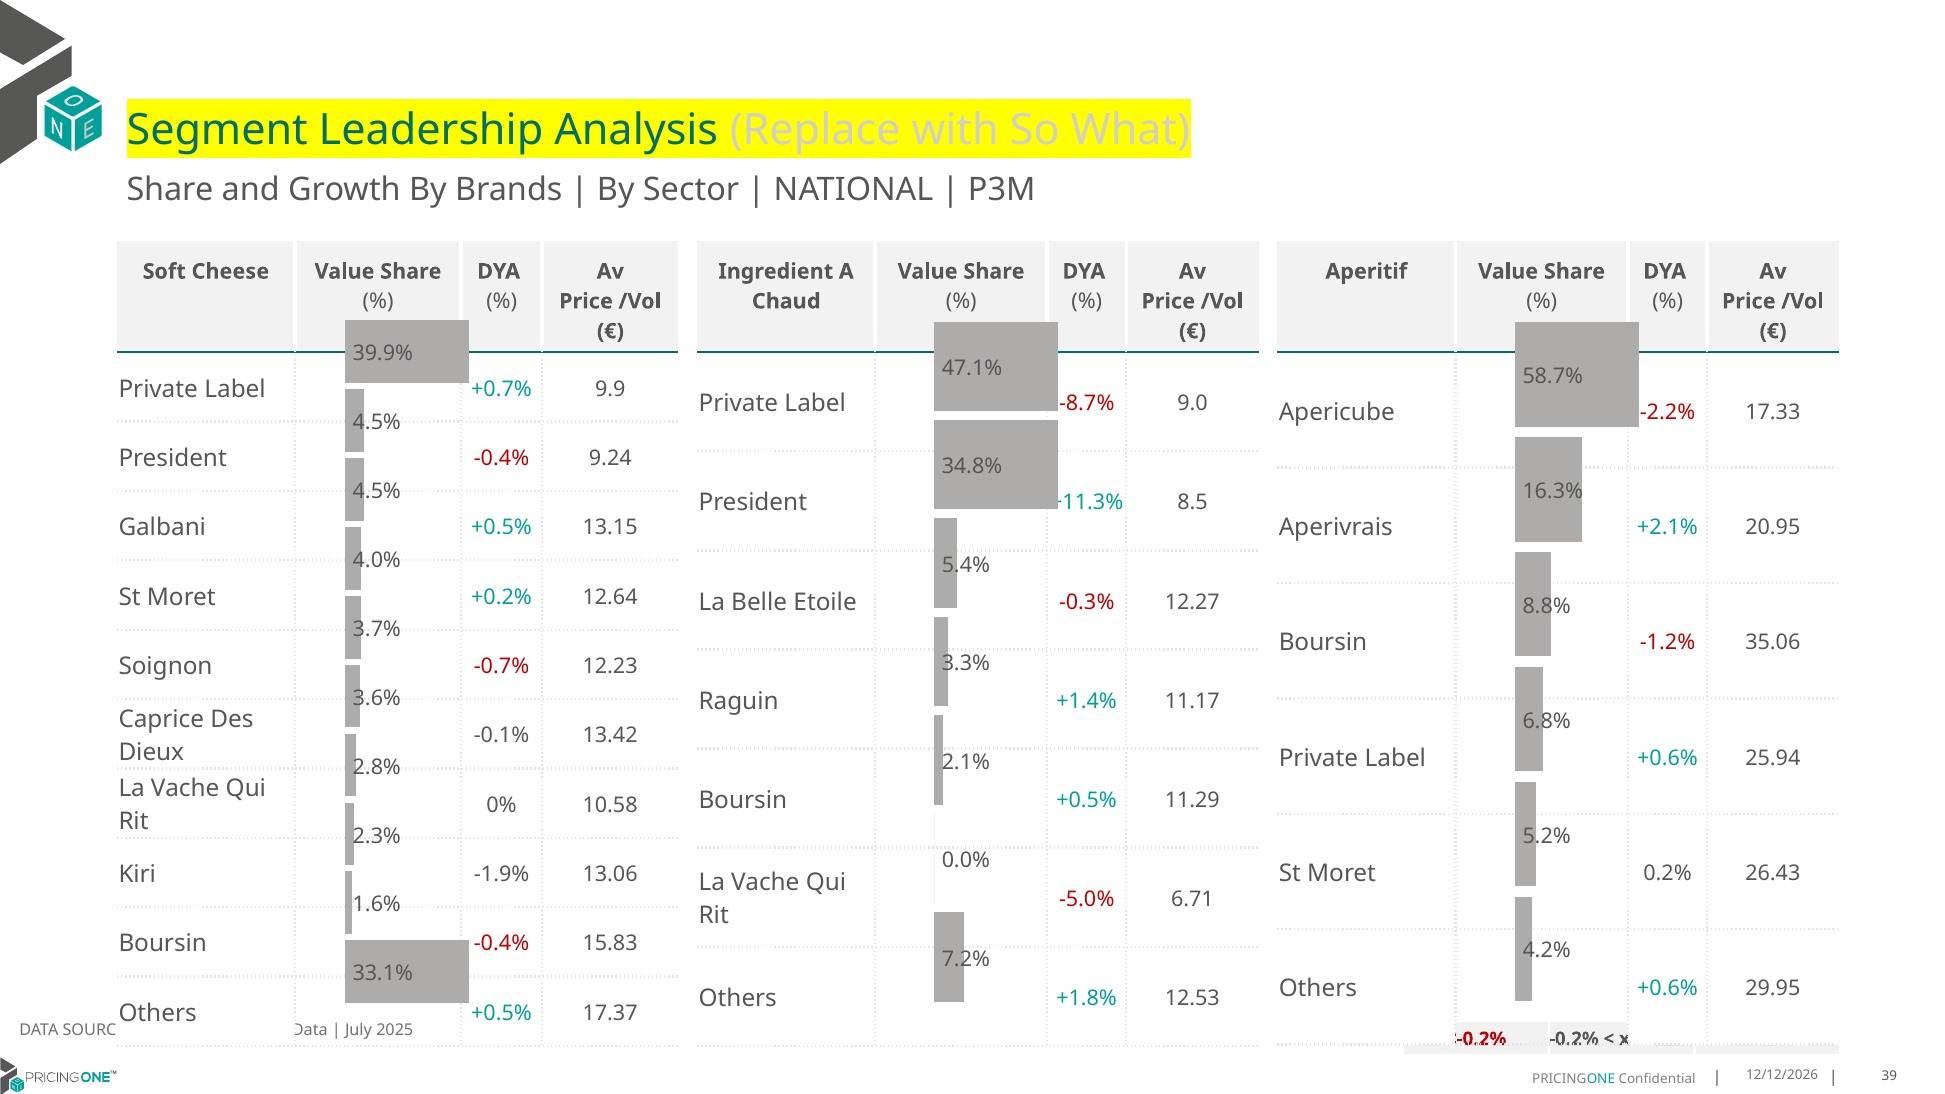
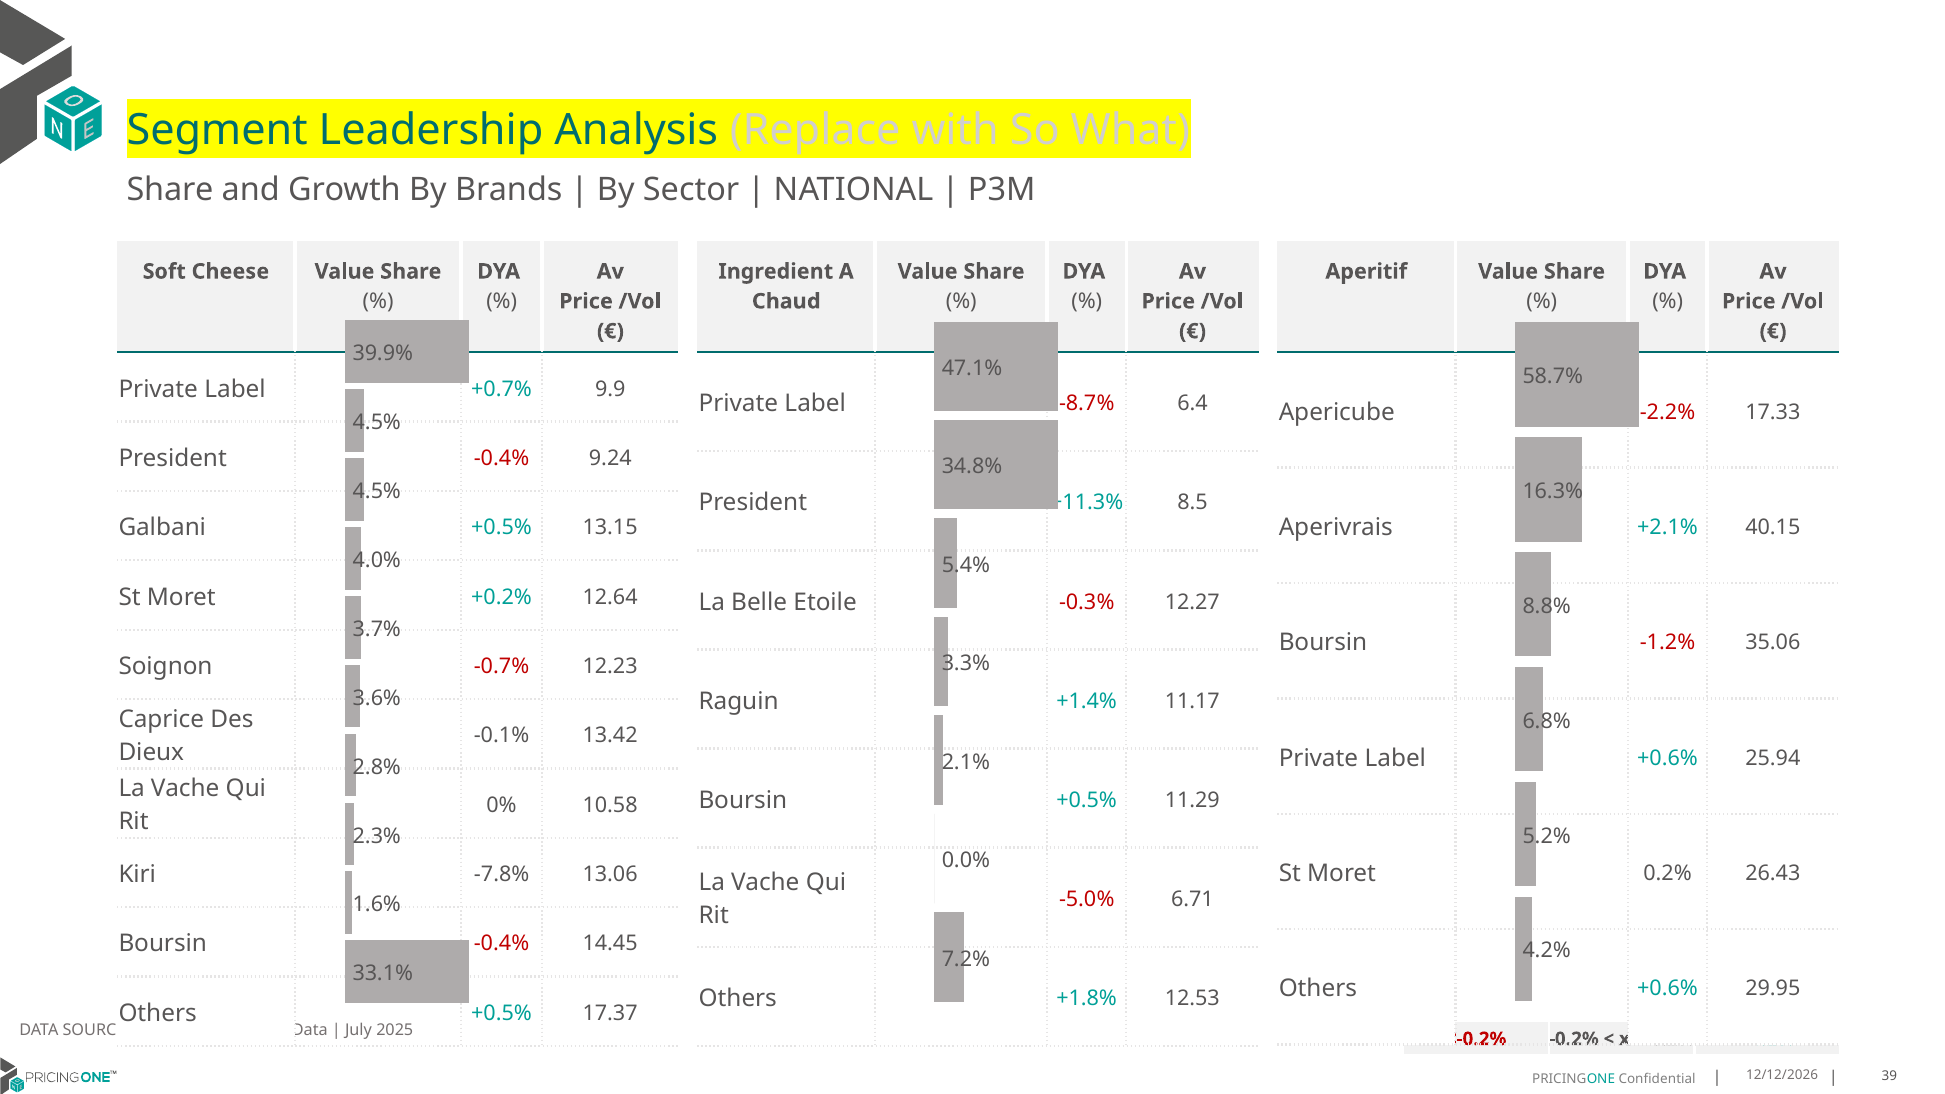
9.0: 9.0 -> 6.4
20.95: 20.95 -> 40.15
-1.9%: -1.9% -> -7.8%
15.83: 15.83 -> 14.45
